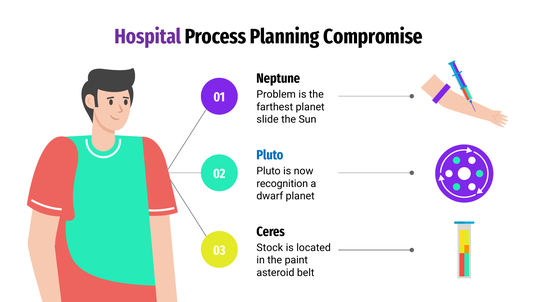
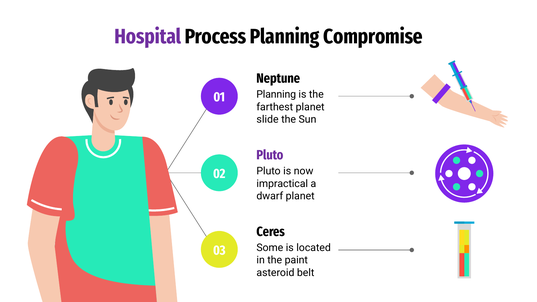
Problem at (276, 94): Problem -> Planning
Pluto at (270, 155) colour: blue -> purple
recognition: recognition -> impractical
Stock: Stock -> Some
